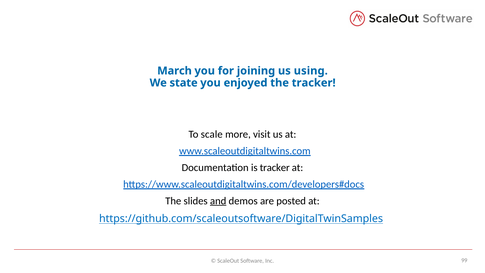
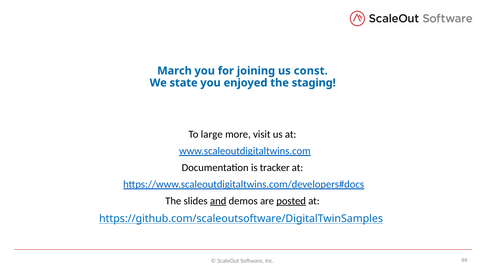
using: using -> const
the tracker: tracker -> staging
scale: scale -> large
posted underline: none -> present
